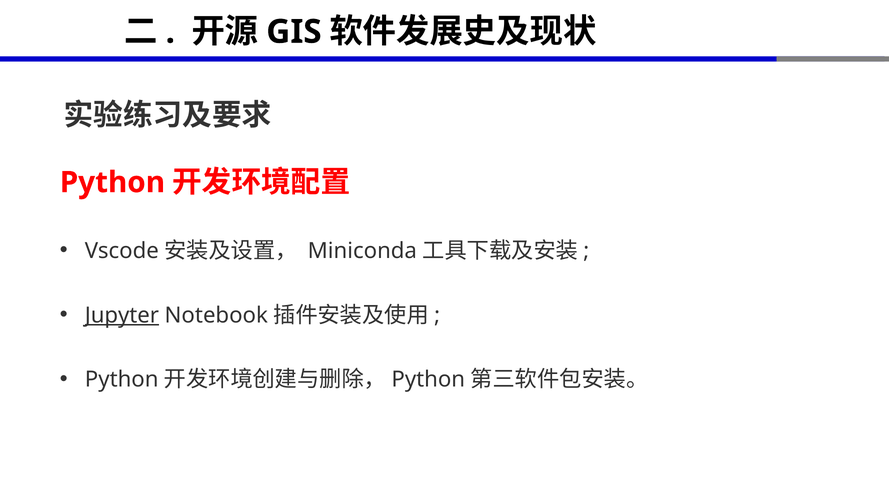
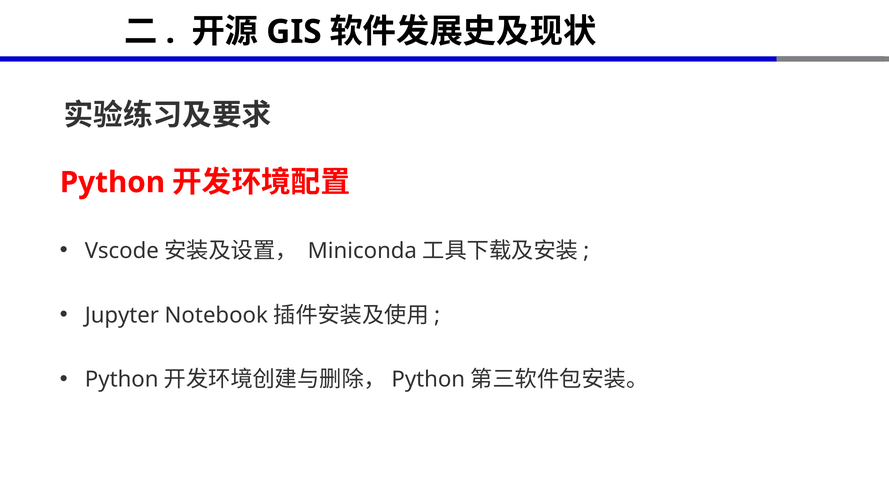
Jupyter underline: present -> none
